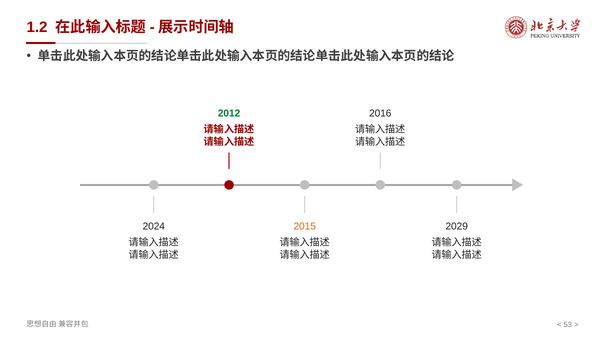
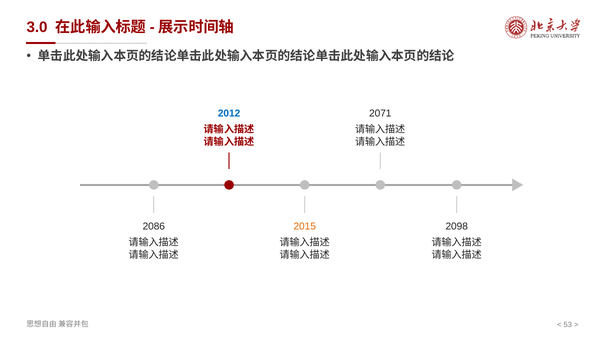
1.2: 1.2 -> 3.0
2012 colour: green -> blue
2016: 2016 -> 2071
2024: 2024 -> 2086
2029: 2029 -> 2098
